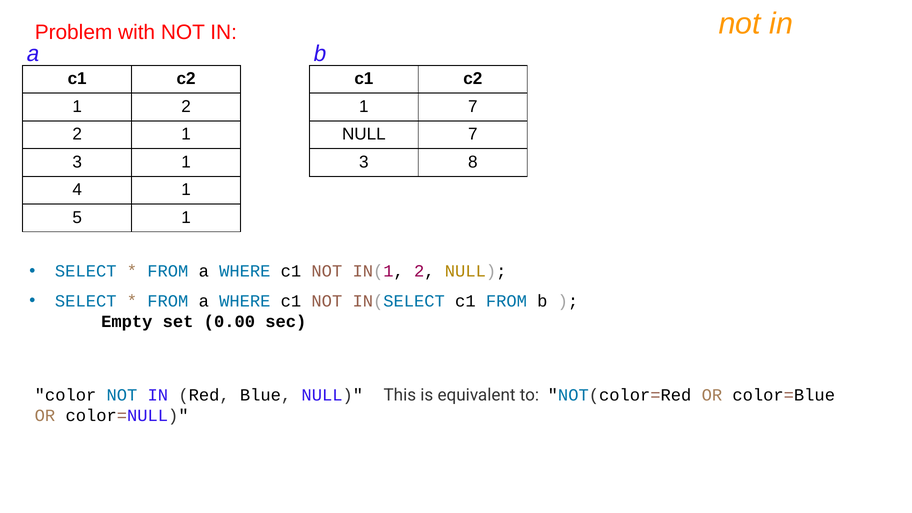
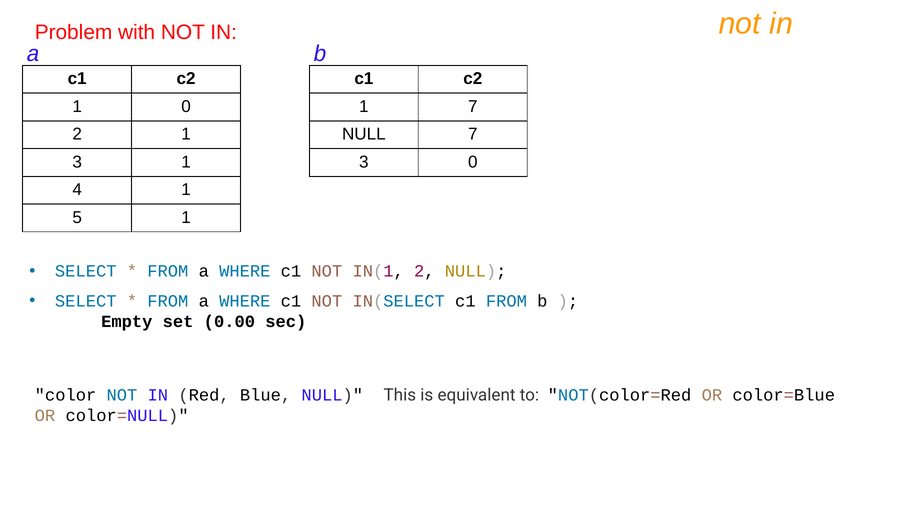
1 2: 2 -> 0
3 8: 8 -> 0
